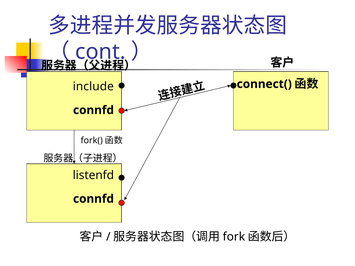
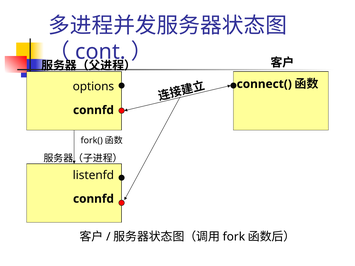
include: include -> options
